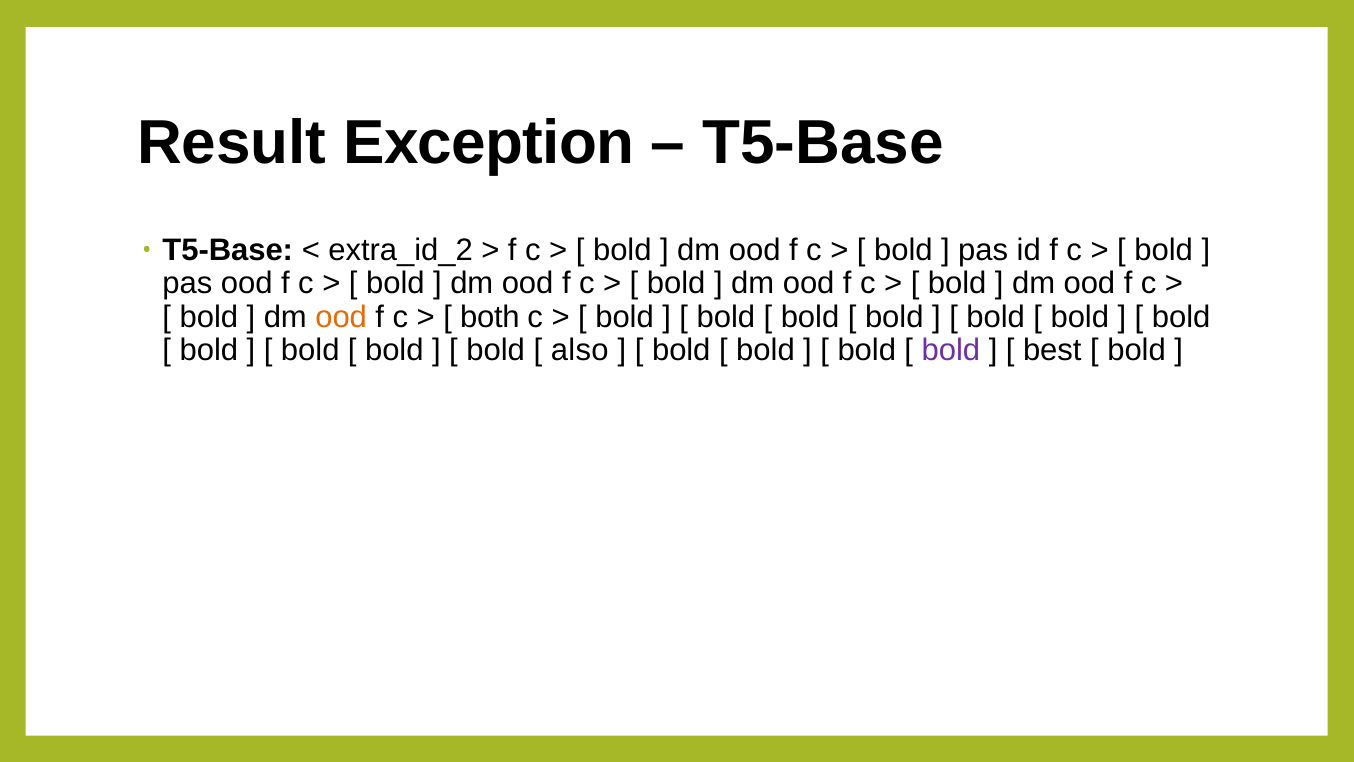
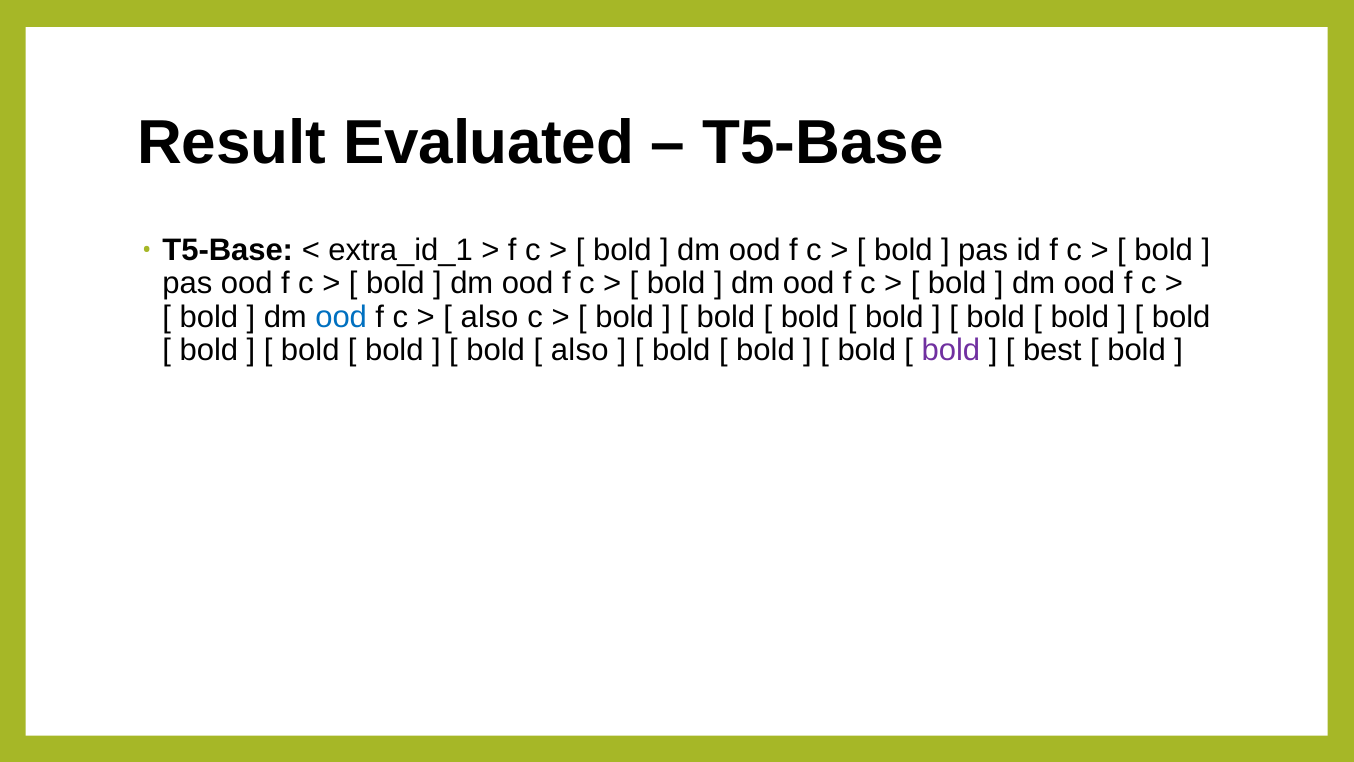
Exception: Exception -> Evaluated
extra_id_2: extra_id_2 -> extra_id_1
ood at (341, 317) colour: orange -> blue
both at (490, 317): both -> also
